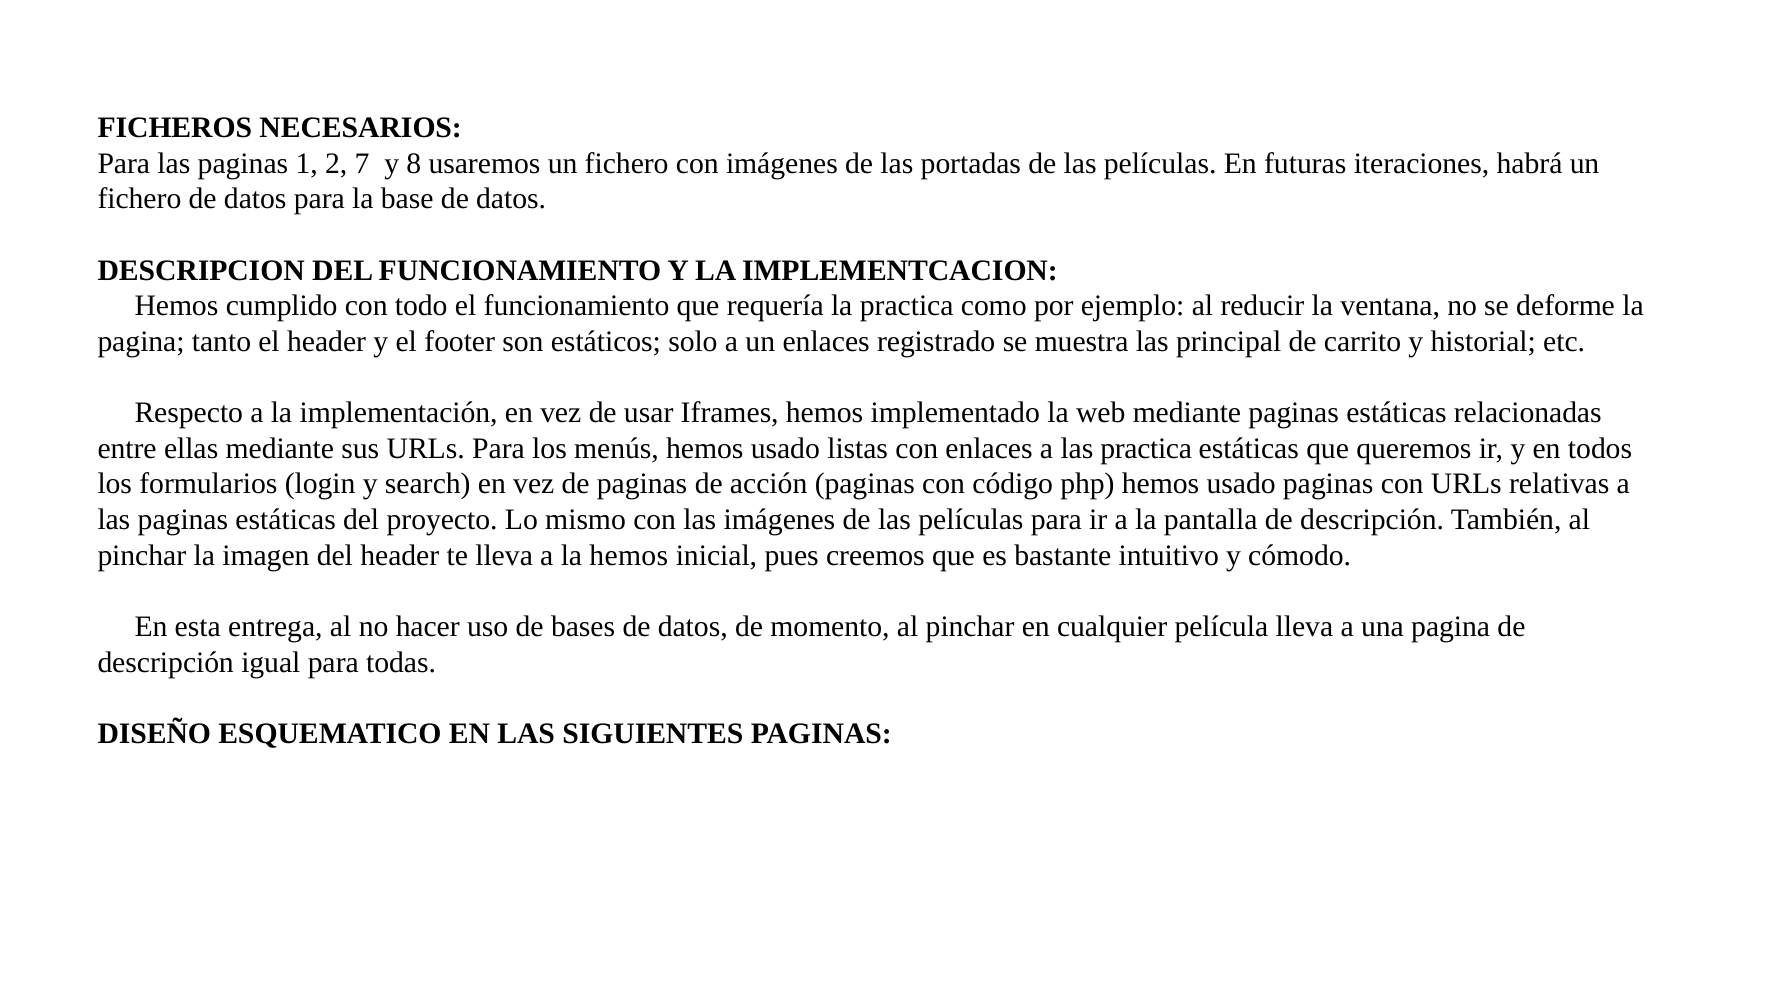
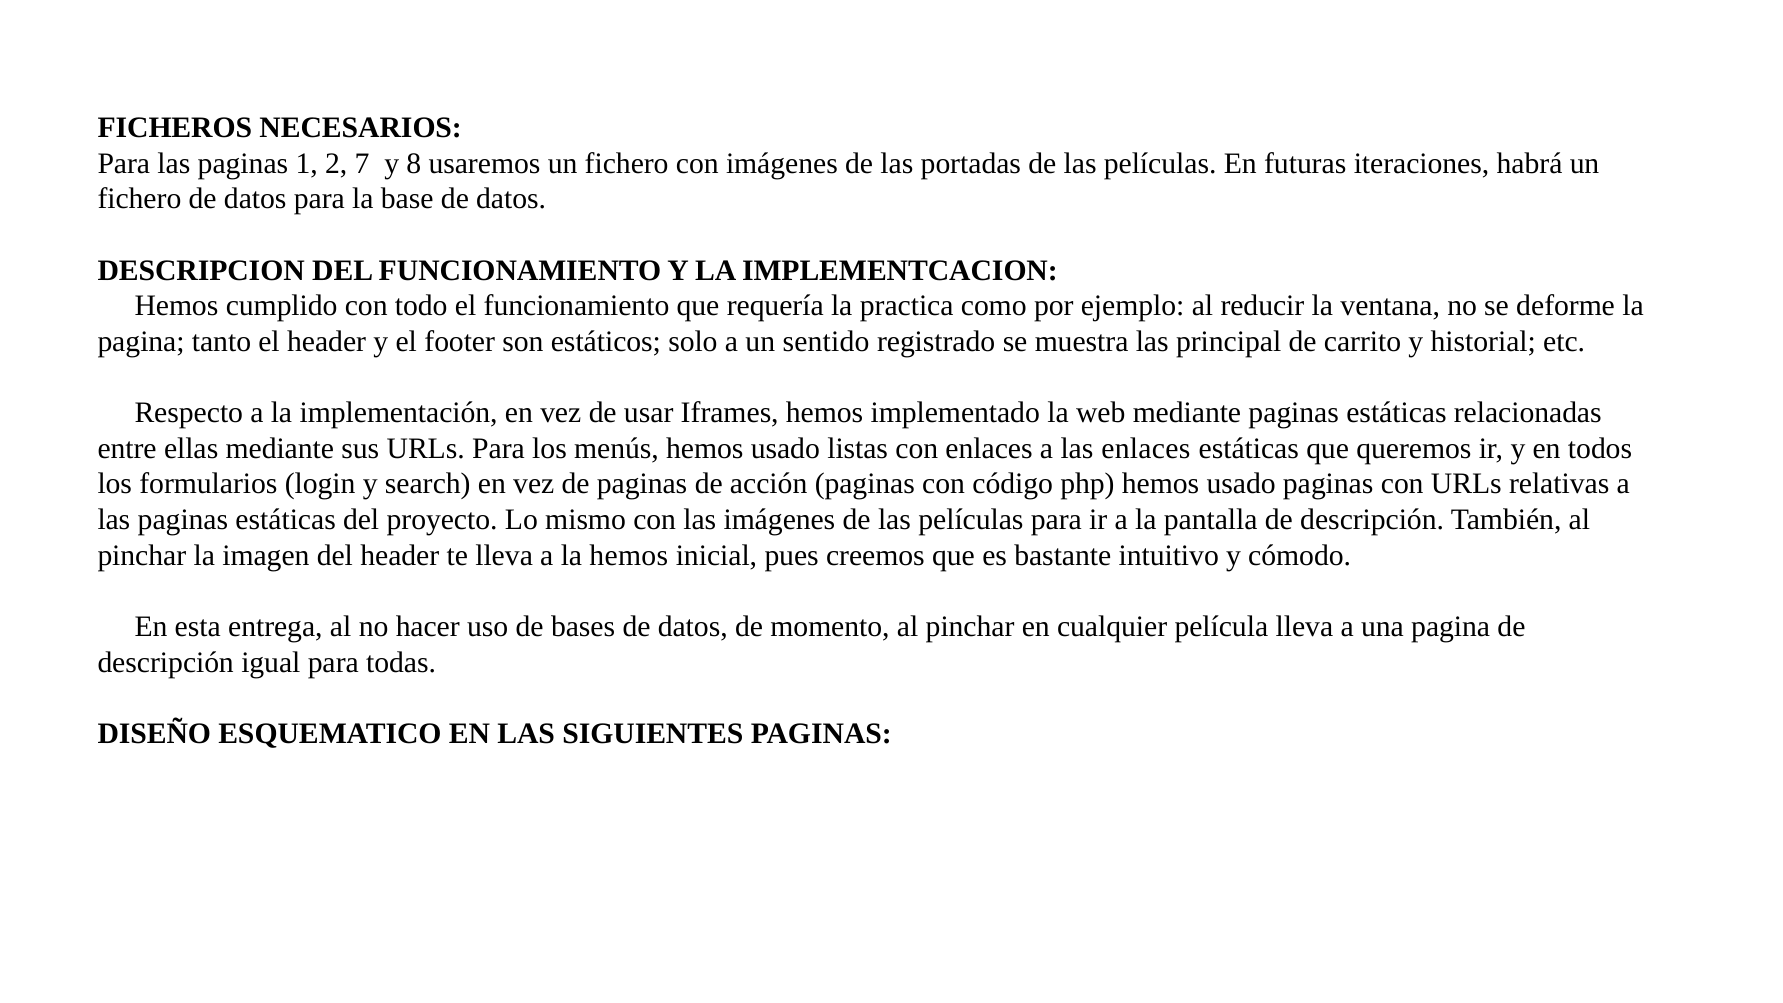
un enlaces: enlaces -> sentido
las practica: practica -> enlaces
